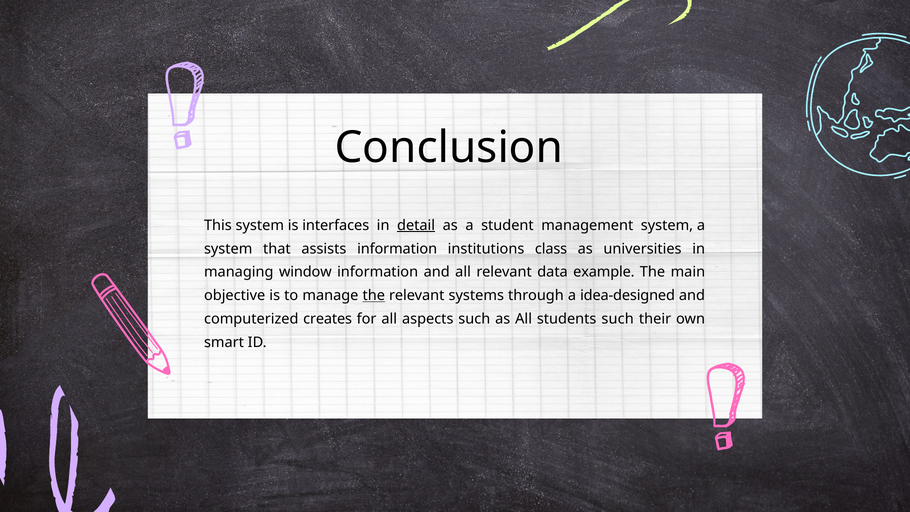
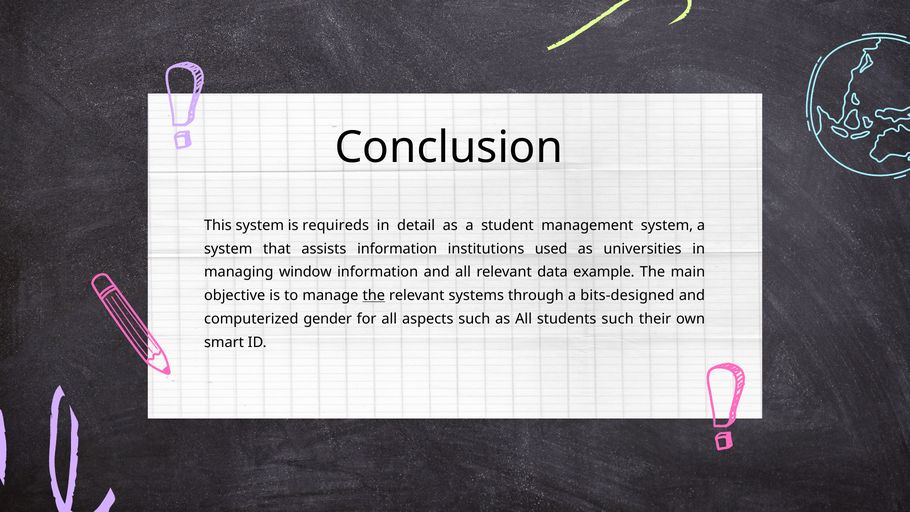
interfaces: interfaces -> requireds
detail underline: present -> none
class: class -> used
idea-designed: idea-designed -> bits-designed
creates: creates -> gender
